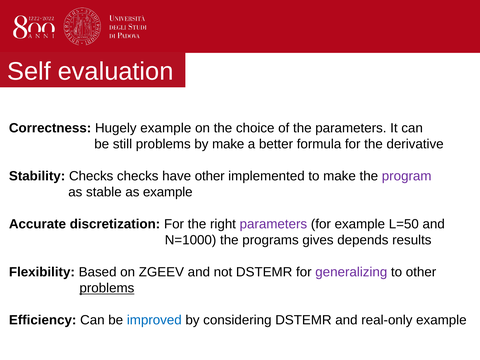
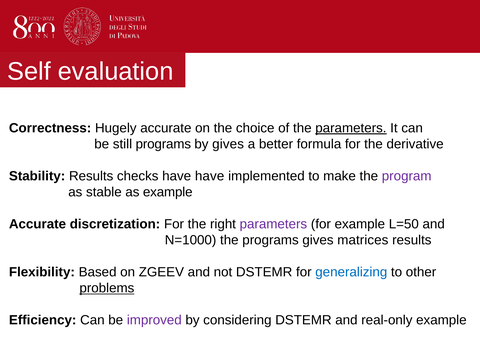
Hugely example: example -> accurate
parameters at (351, 128) underline: none -> present
still problems: problems -> programs
by make: make -> gives
Stability Checks: Checks -> Results
have other: other -> have
depends: depends -> matrices
generalizing colour: purple -> blue
improved colour: blue -> purple
